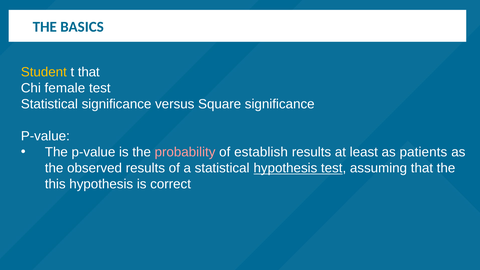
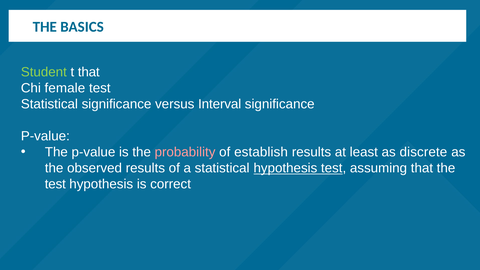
Student colour: yellow -> light green
Square: Square -> Interval
patients: patients -> discrete
this at (55, 184): this -> test
